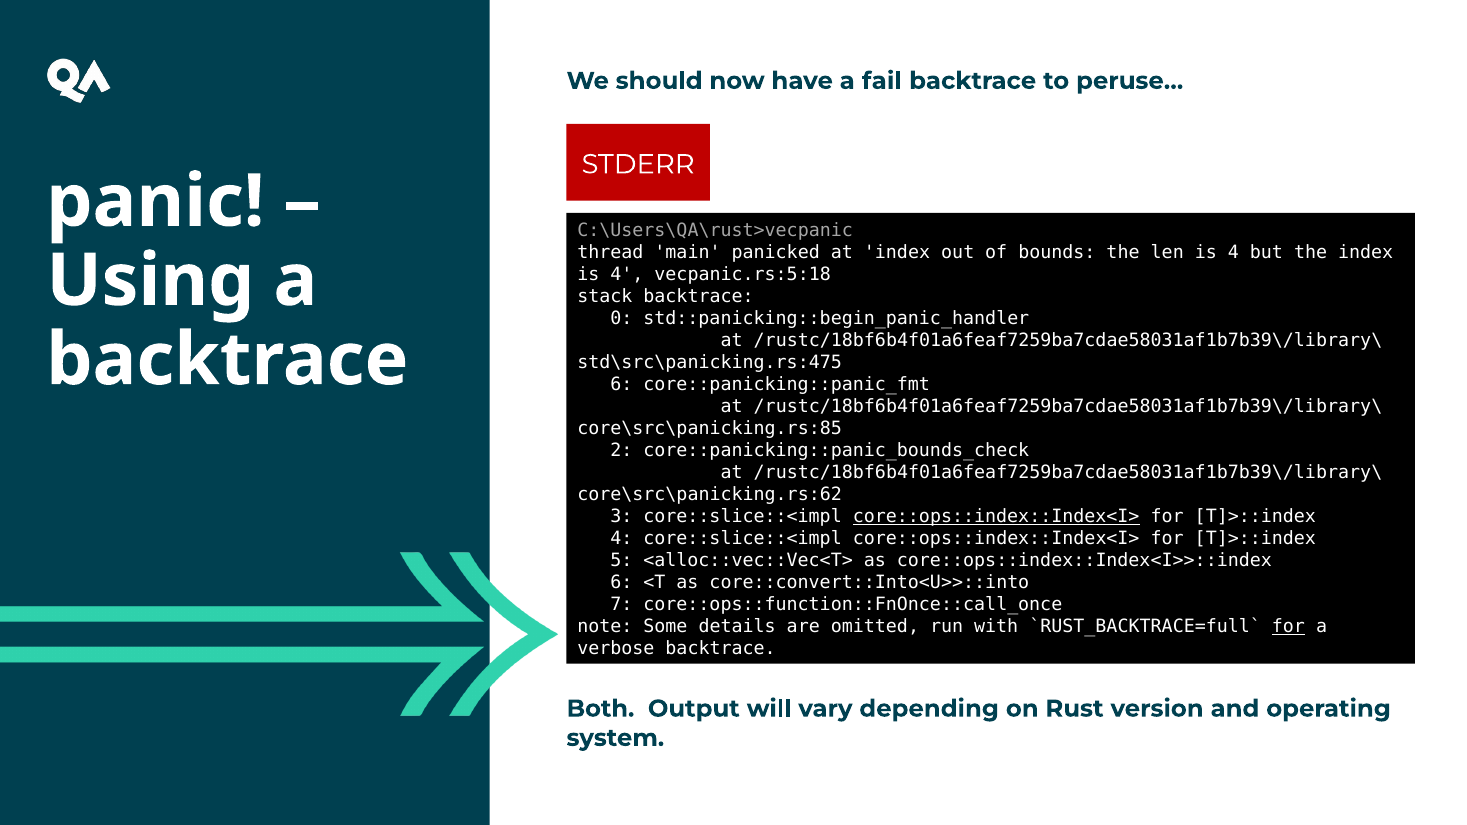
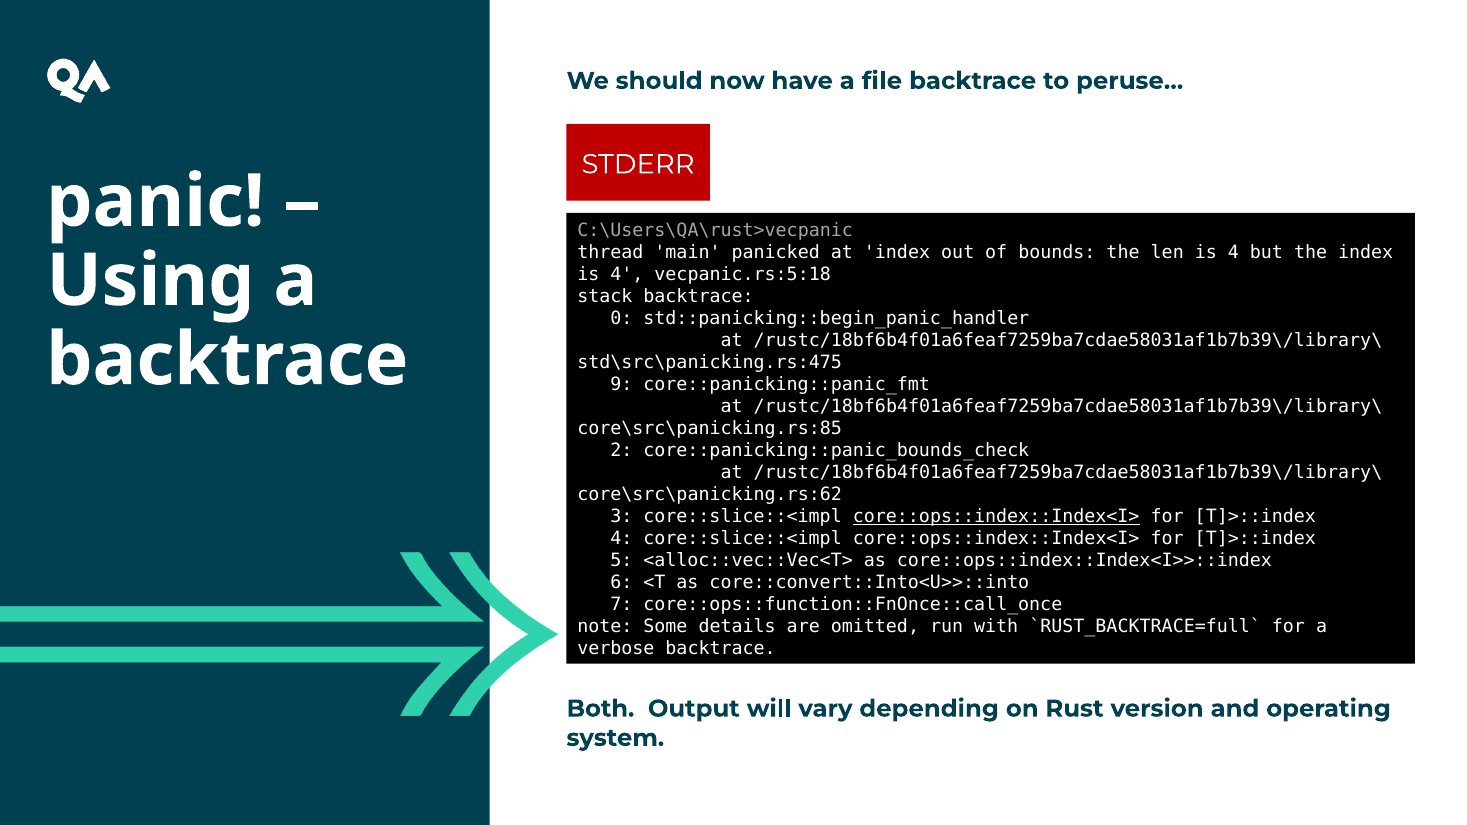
fail: fail -> file
6 at (621, 385): 6 -> 9
for at (1288, 627) underline: present -> none
